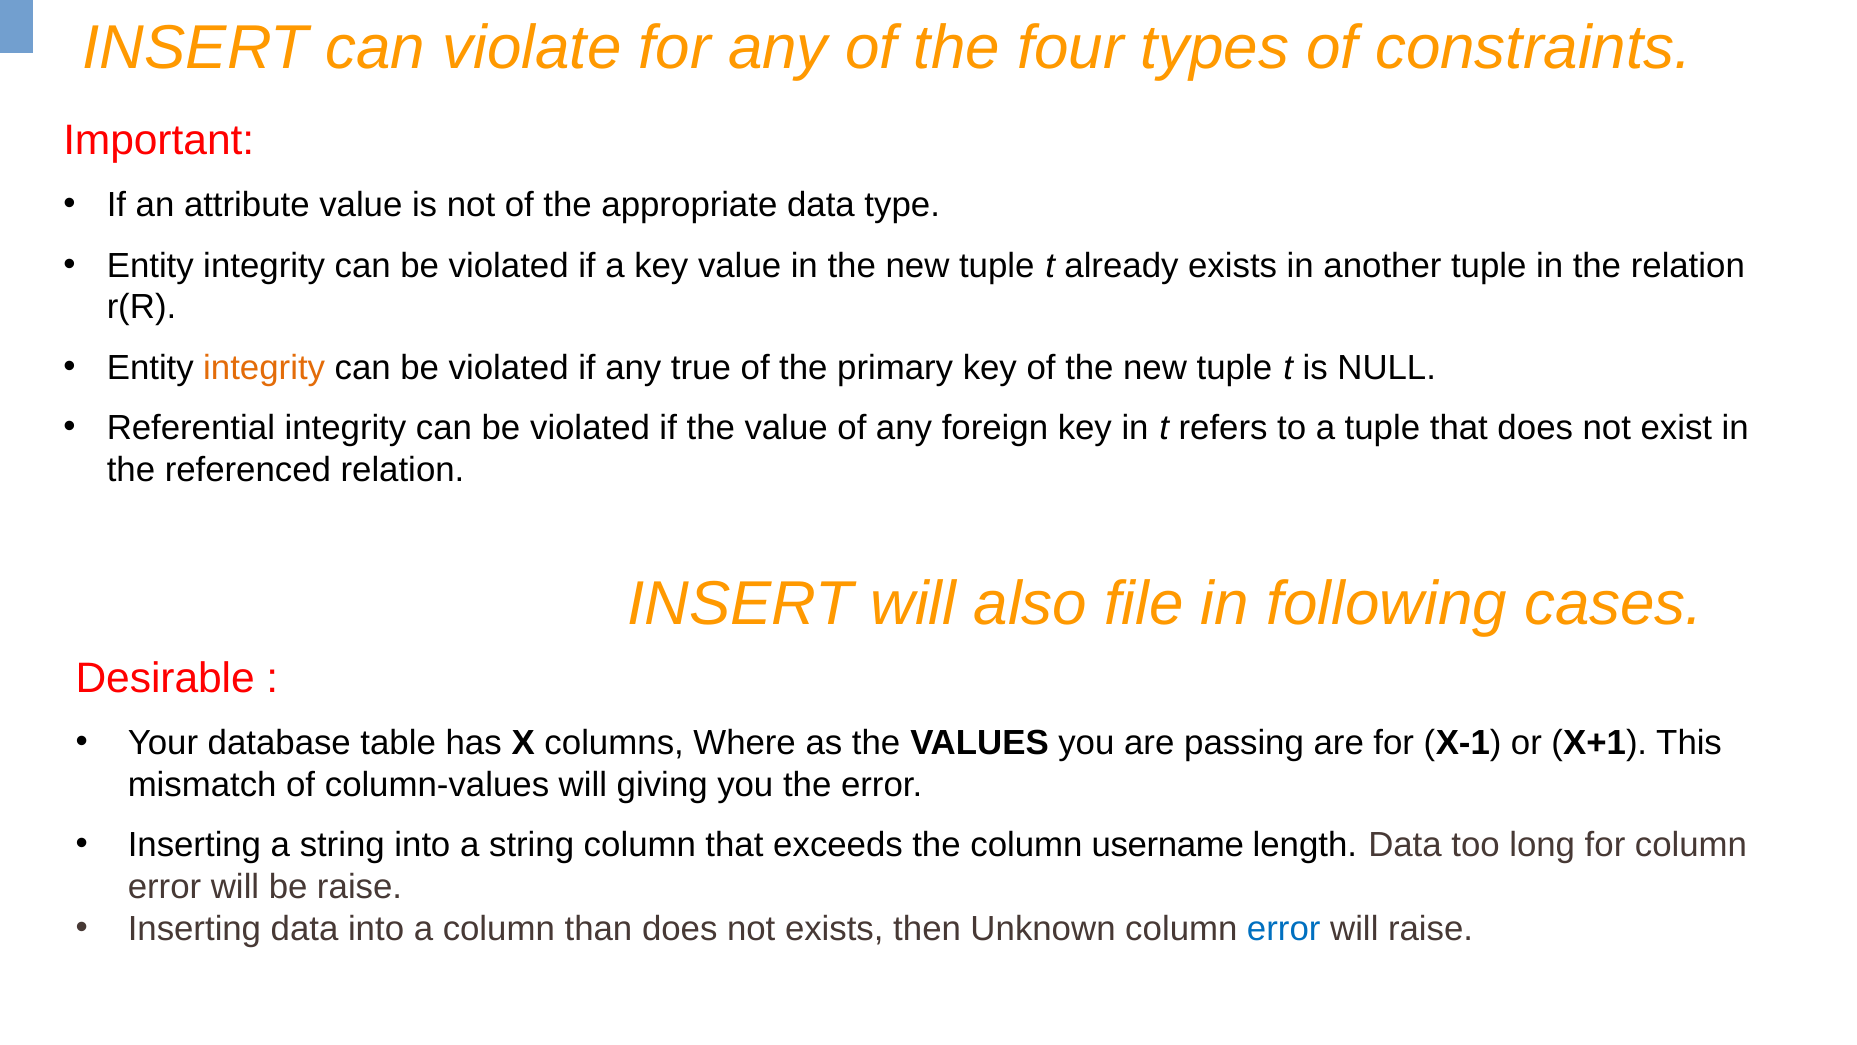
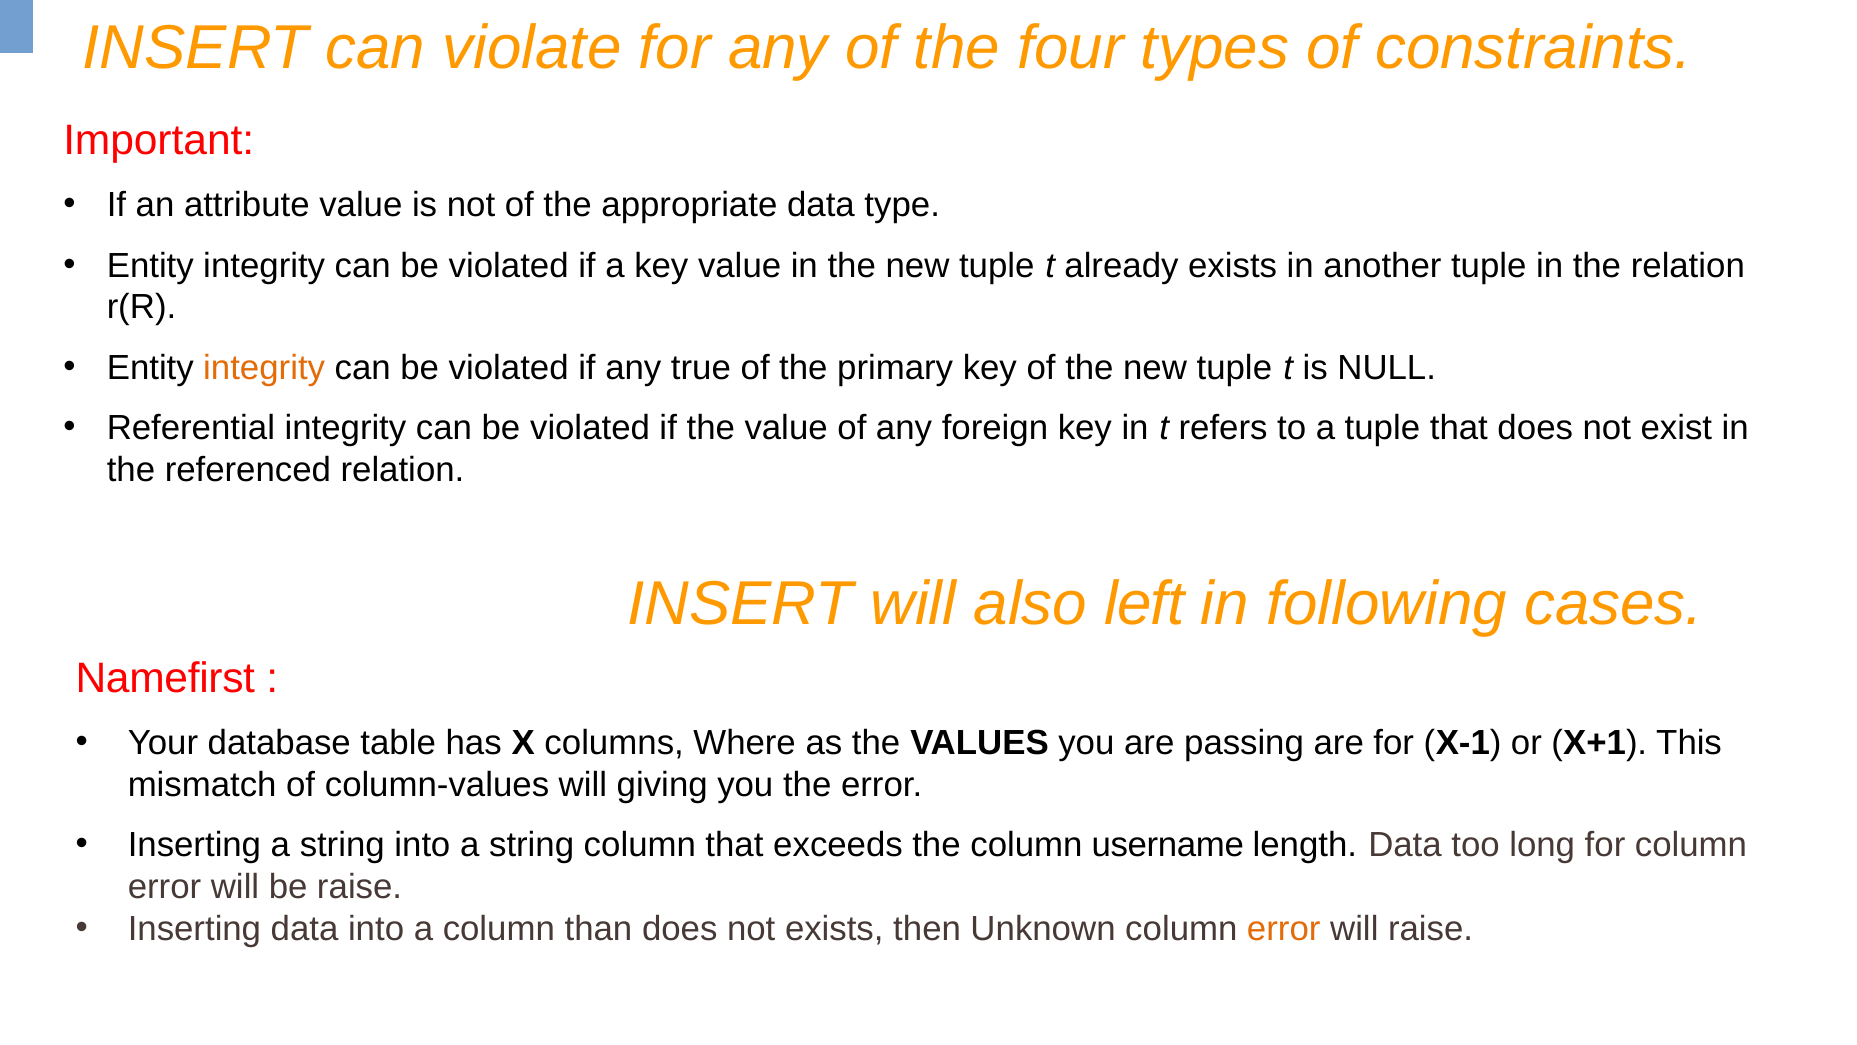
file: file -> left
Desirable: Desirable -> Namefirst
error at (1284, 928) colour: blue -> orange
